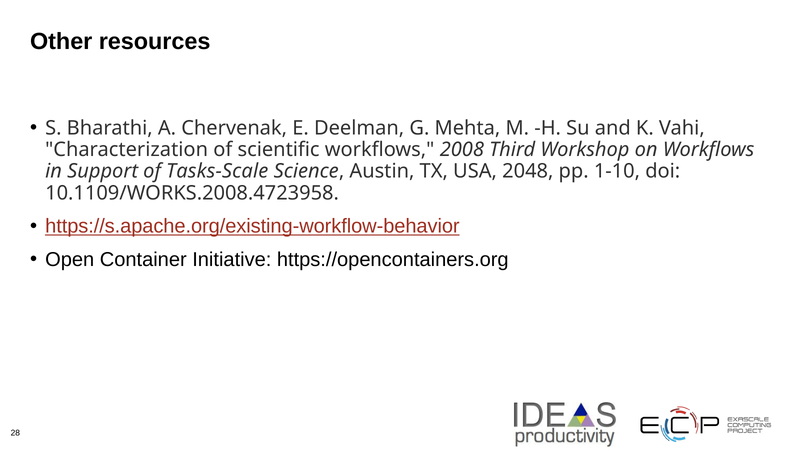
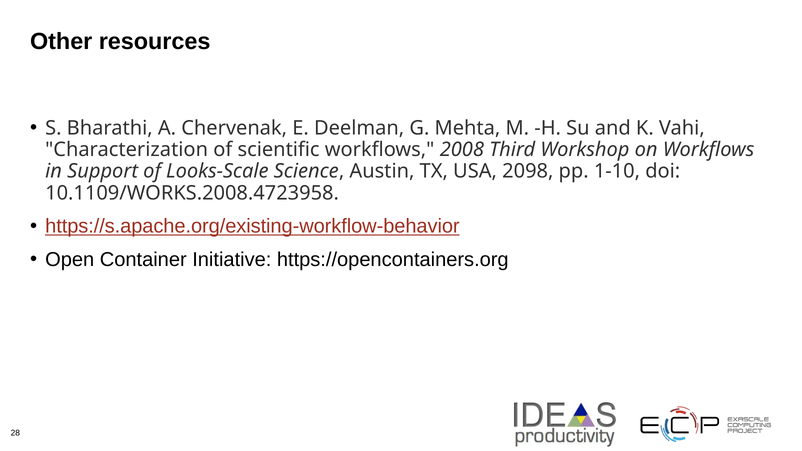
Tasks-Scale: Tasks-Scale -> Looks-Scale
2048: 2048 -> 2098
